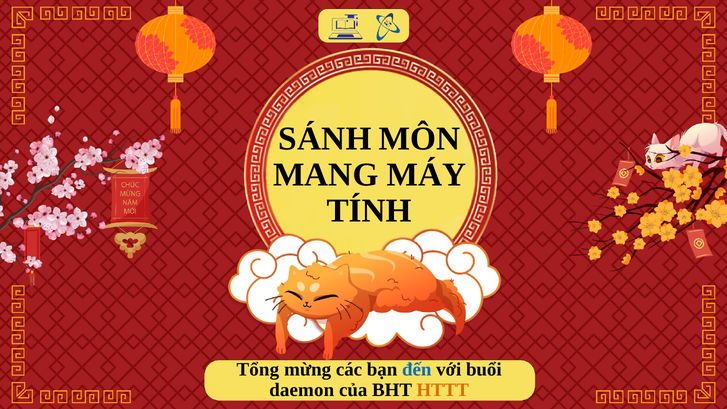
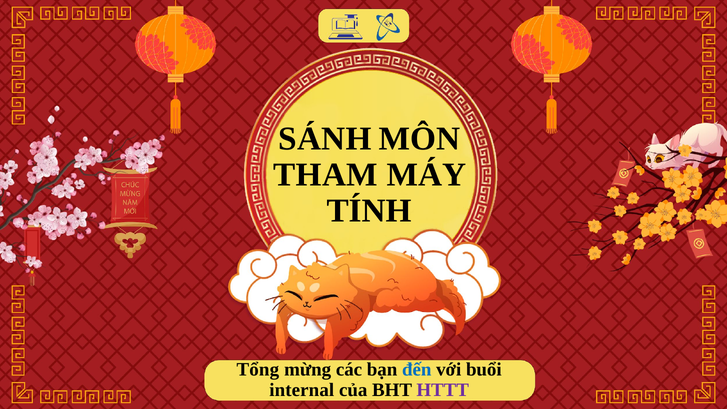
MANG: MANG -> THAM
daemon: daemon -> internal
HTTT colour: orange -> purple
